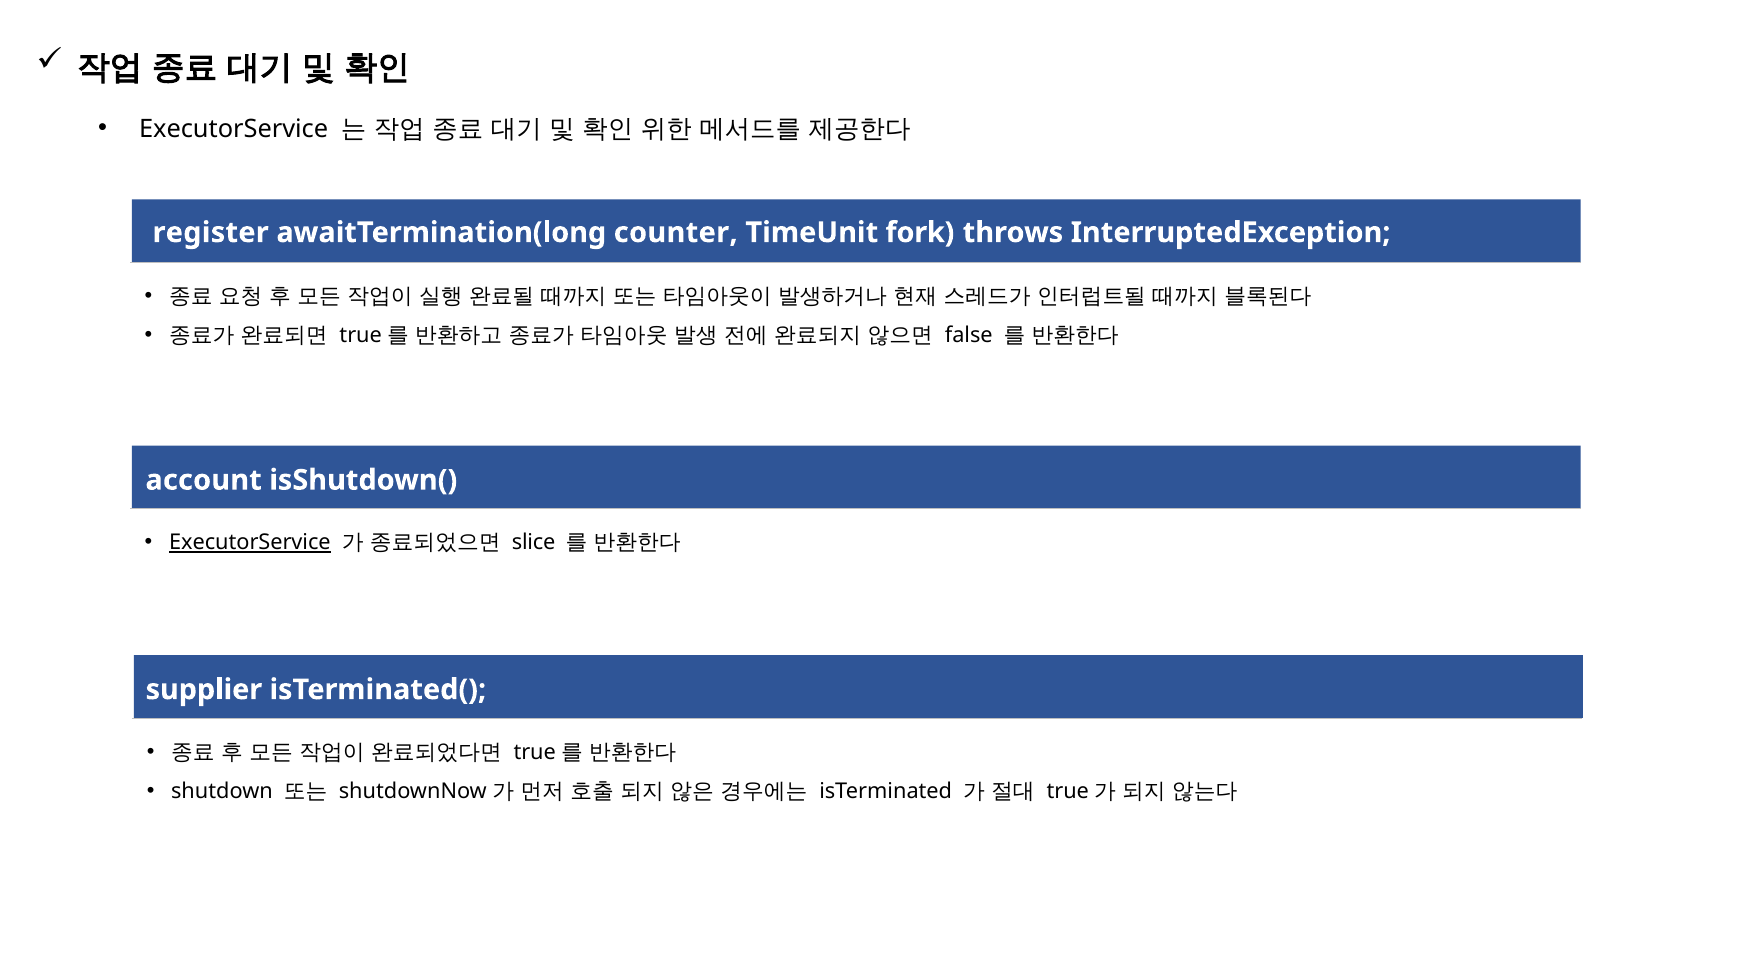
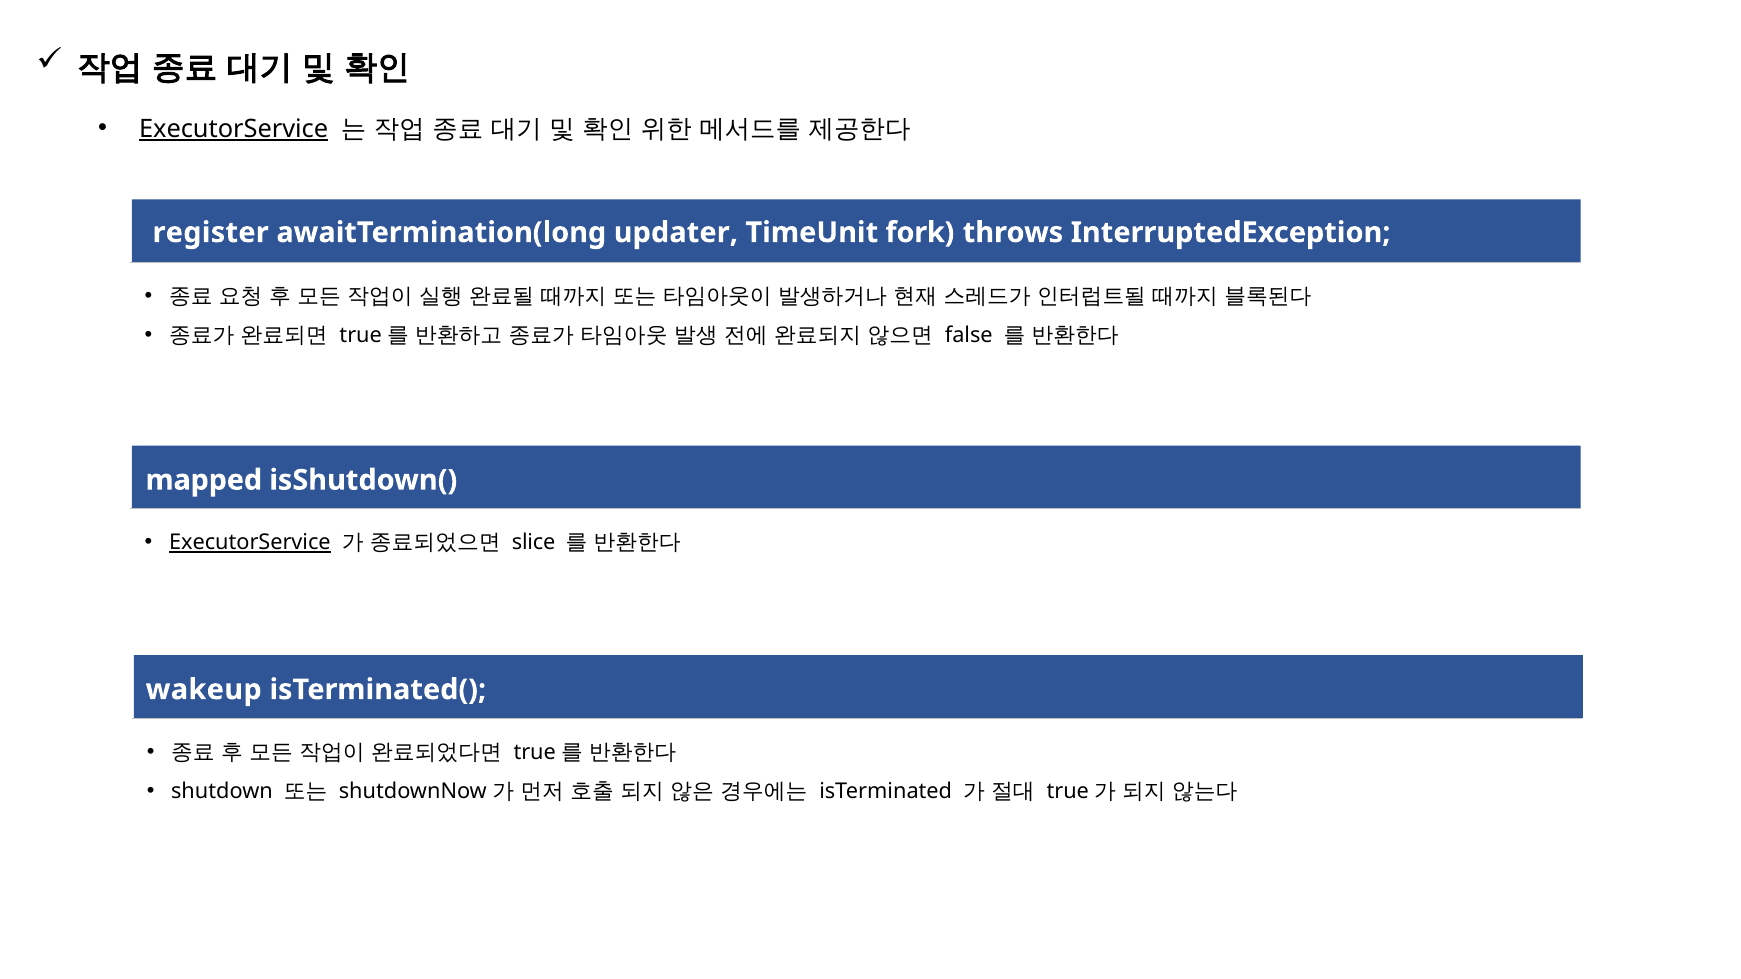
ExecutorService at (234, 129) underline: none -> present
counter: counter -> updater
account: account -> mapped
supplier: supplier -> wakeup
